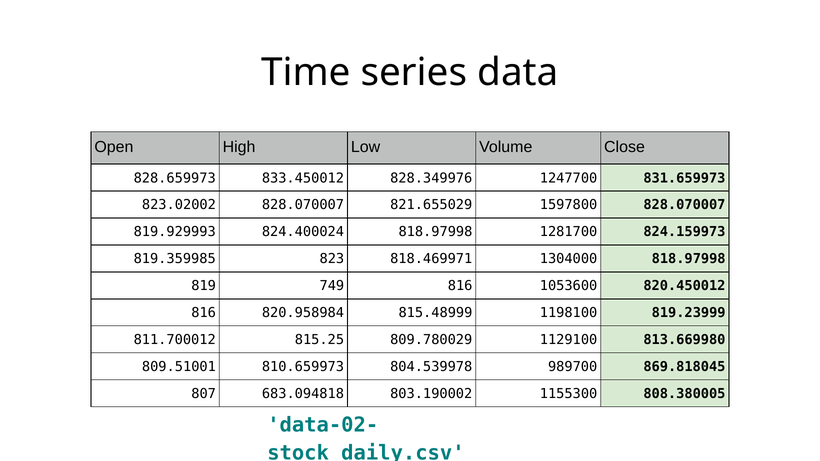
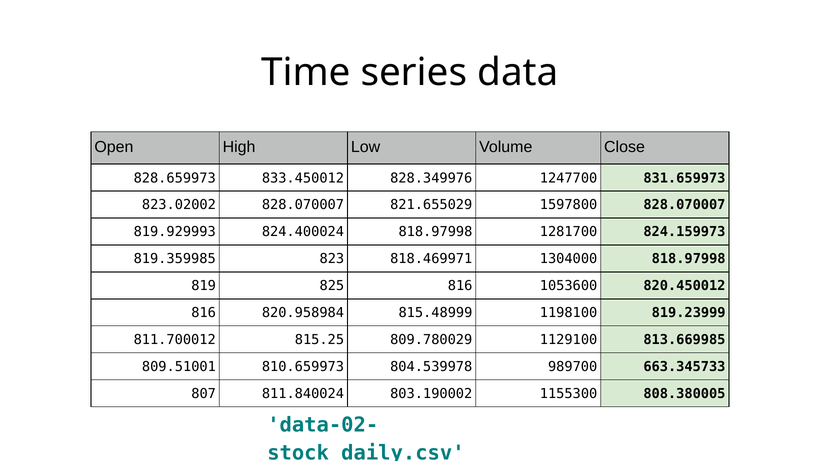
749: 749 -> 825
813.669980: 813.669980 -> 813.669985
869.818045: 869.818045 -> 663.345733
683.094818: 683.094818 -> 811.840024
